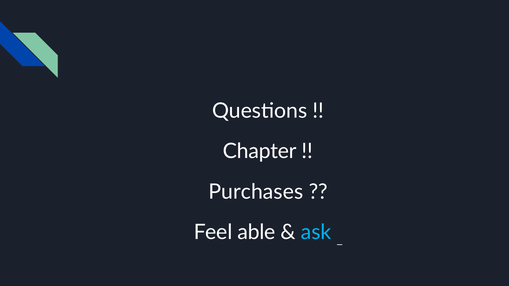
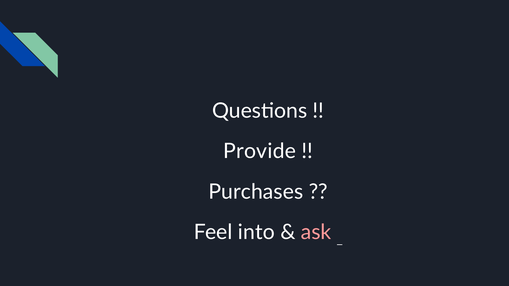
Chapter: Chapter -> Provide
able: able -> into
ask colour: light blue -> pink
